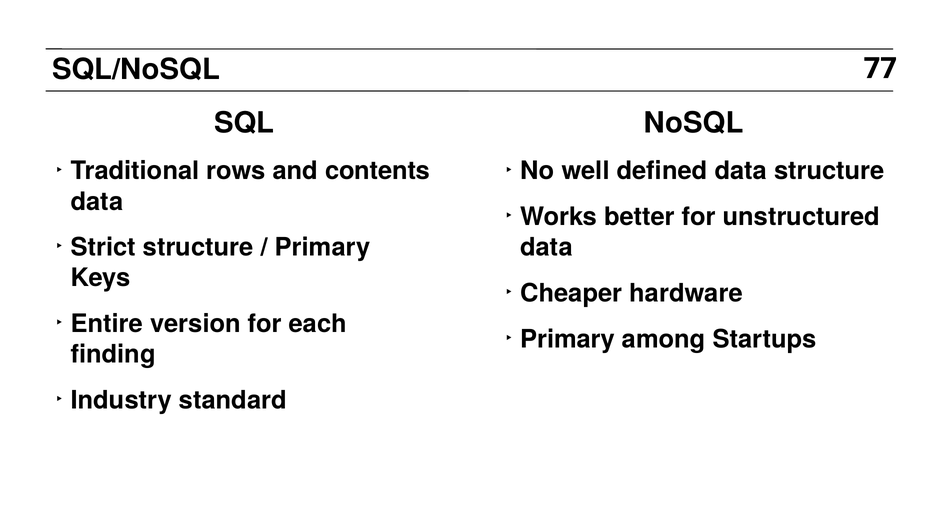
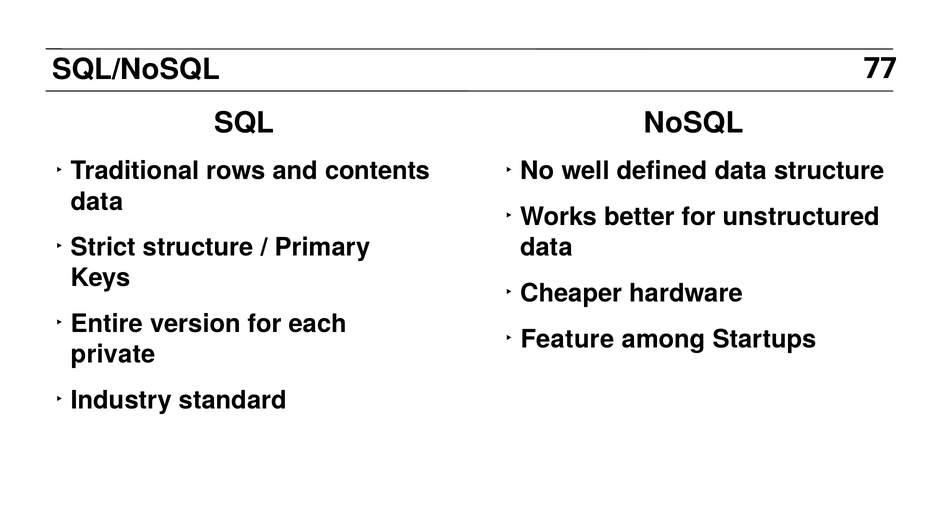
Primary at (568, 339): Primary -> Feature
finding: finding -> private
